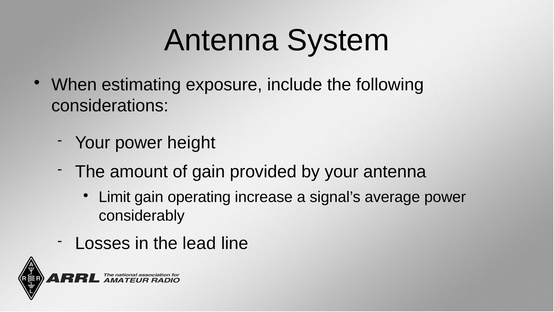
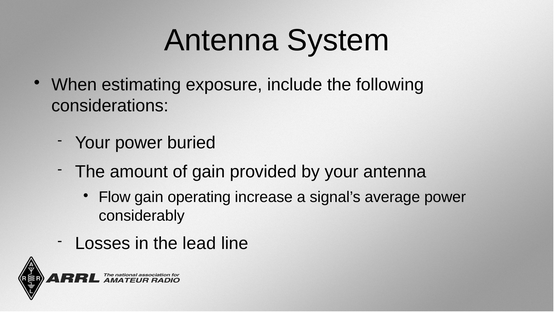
height: height -> buried
Limit: Limit -> Flow
